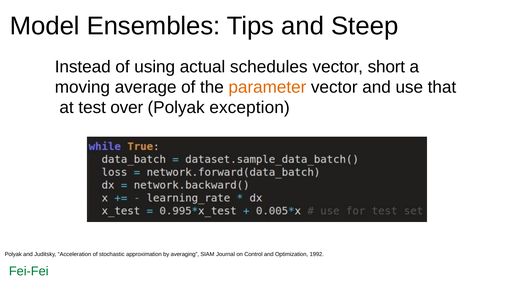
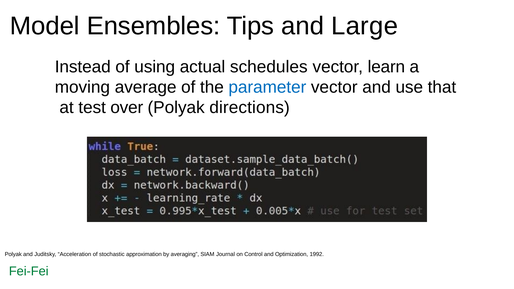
Steep: Steep -> Large
short: short -> learn
parameter colour: orange -> blue
exception: exception -> directions
